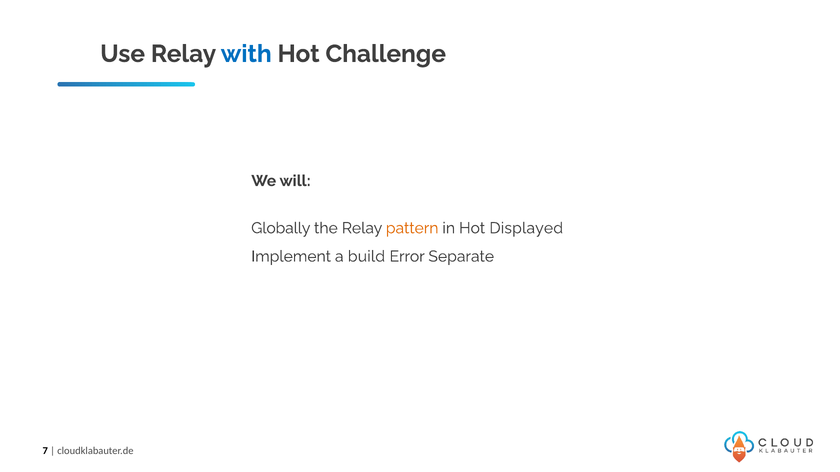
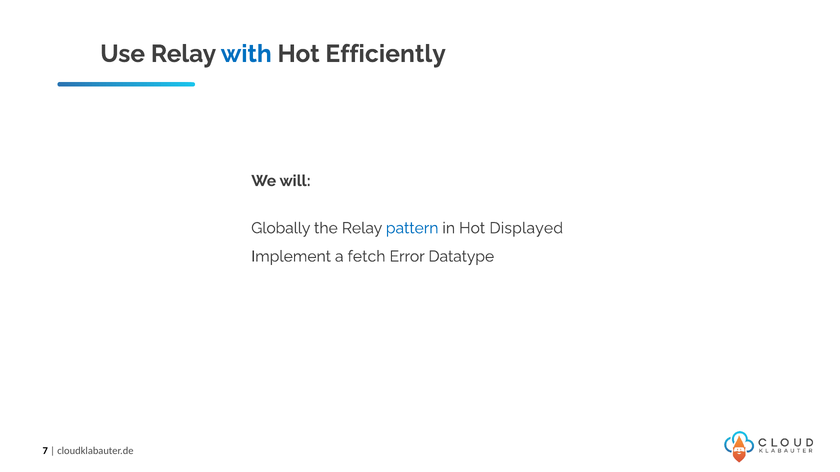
Challenge: Challenge -> Efficiently
pattern colour: orange -> blue
build: build -> fetch
Separate: Separate -> Datatype
